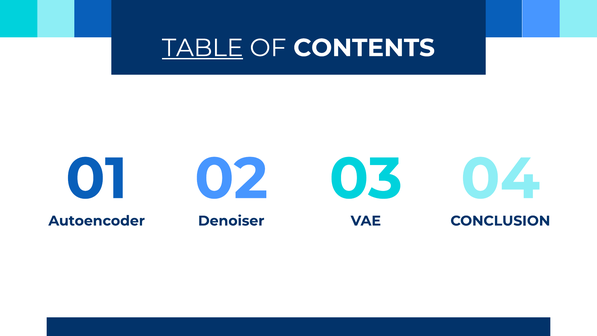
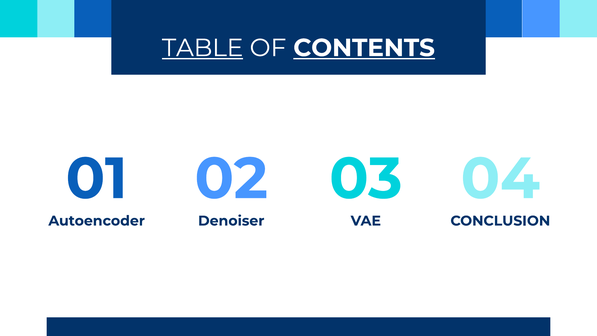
CONTENTS underline: none -> present
